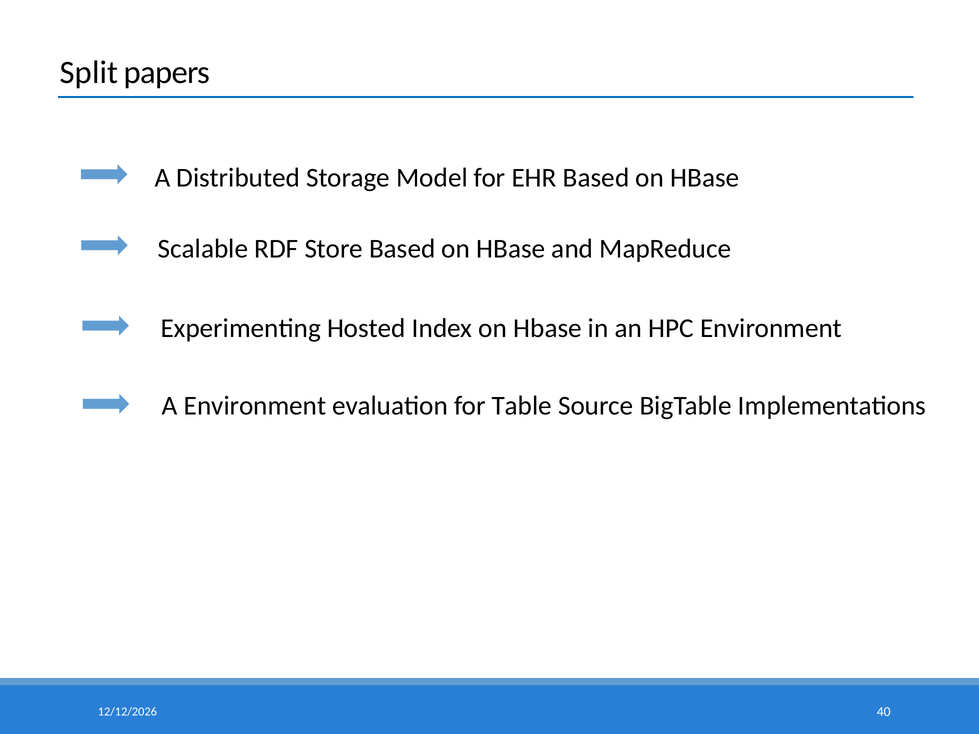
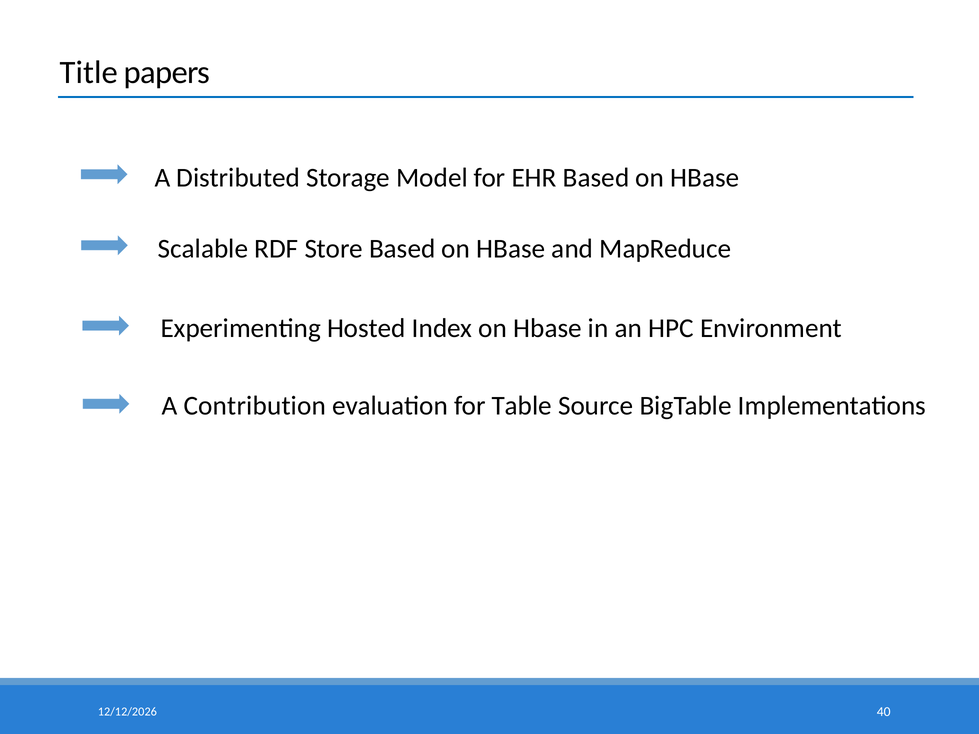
Split: Split -> Title
A Environment: Environment -> Contribution
